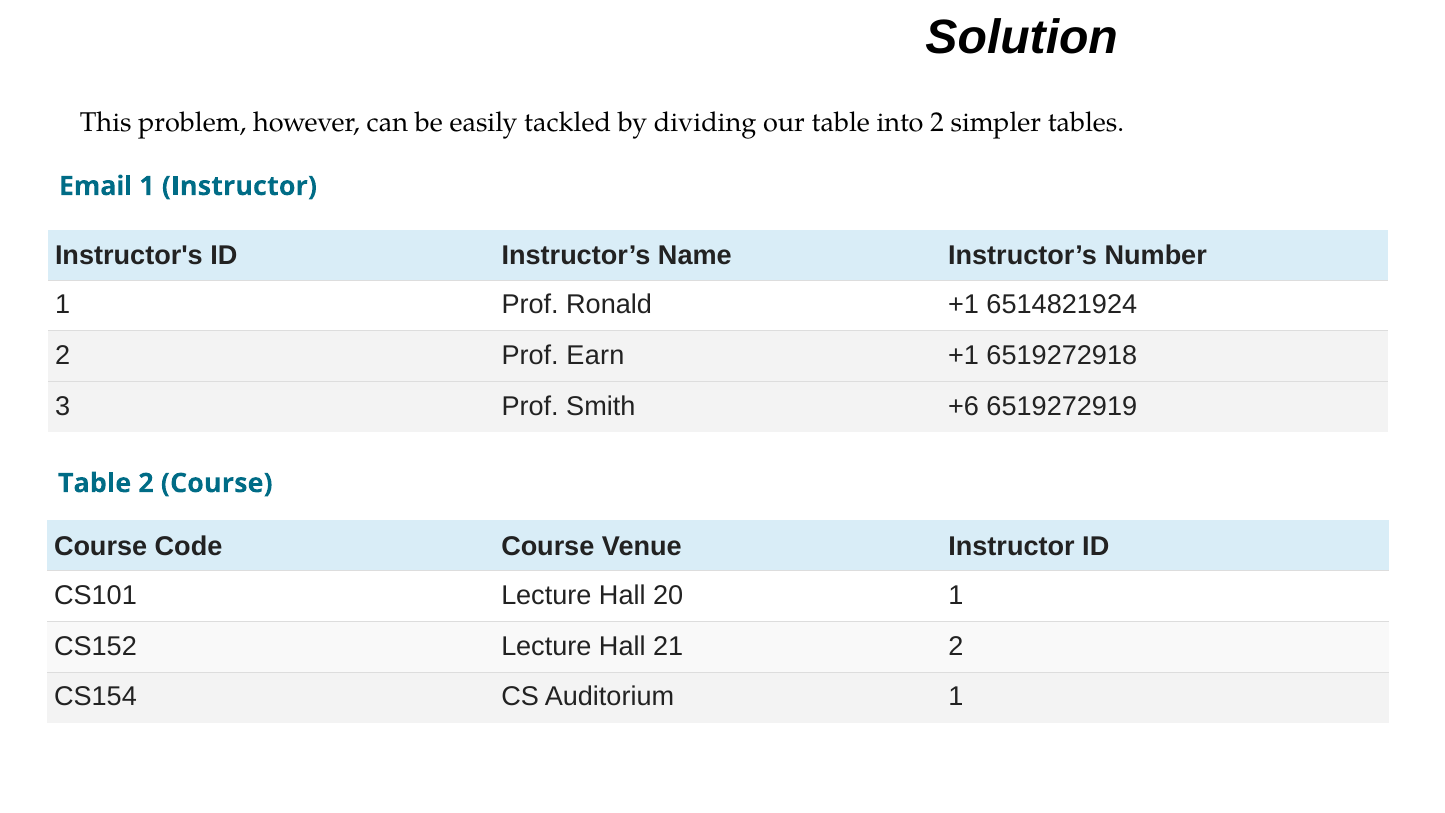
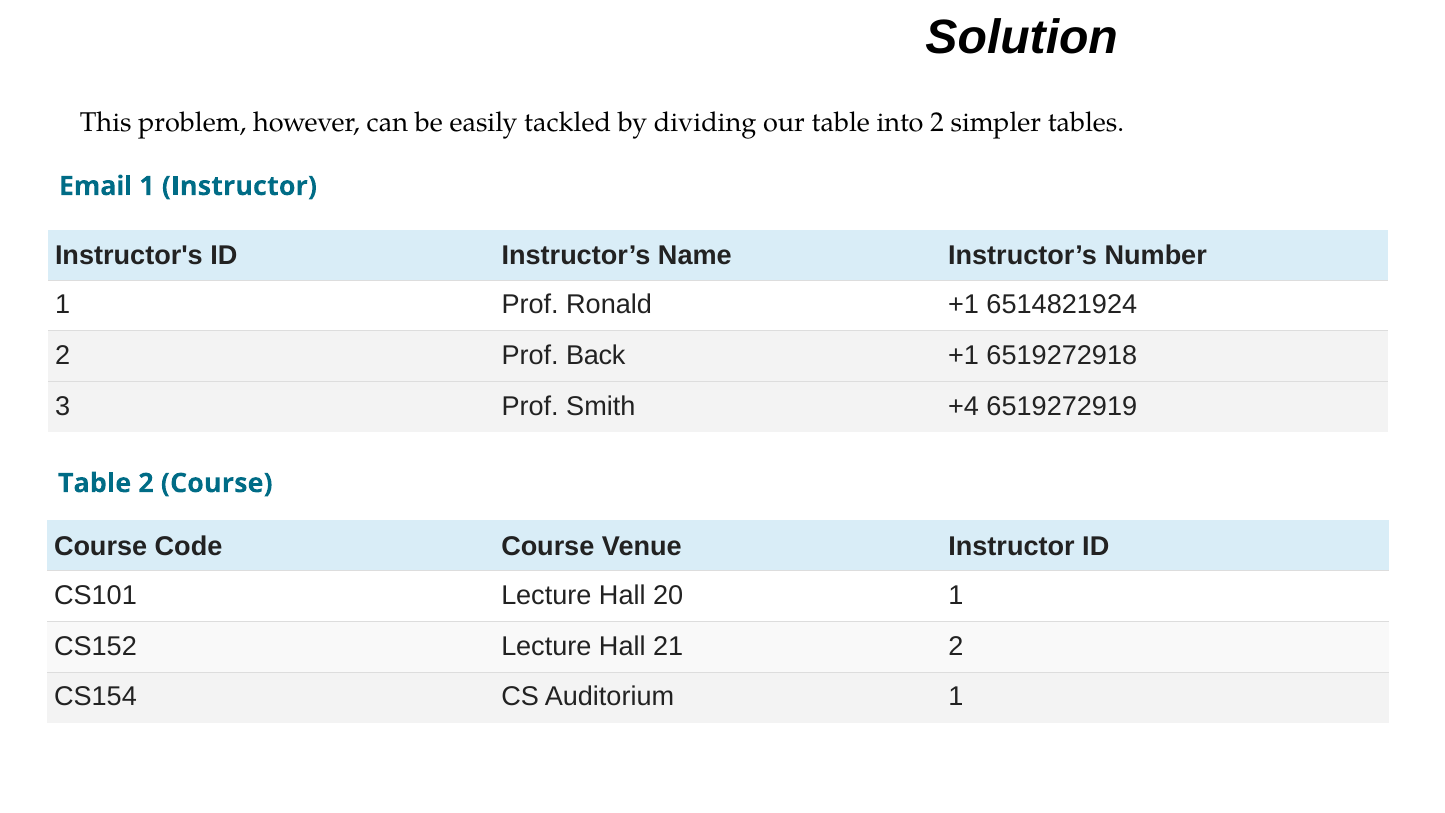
Earn: Earn -> Back
+6: +6 -> +4
